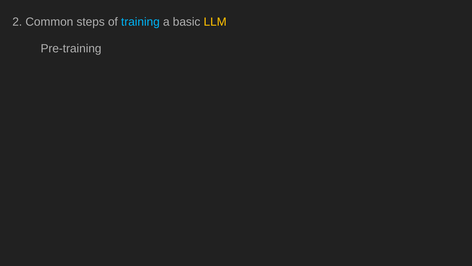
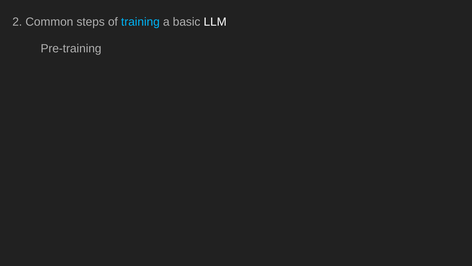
LLM colour: yellow -> white
